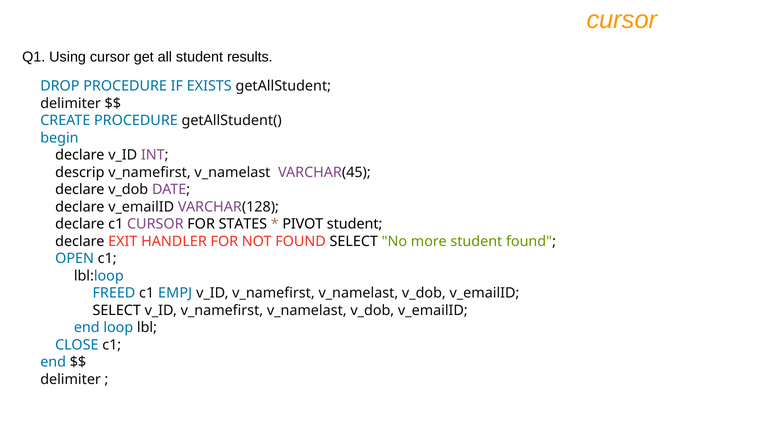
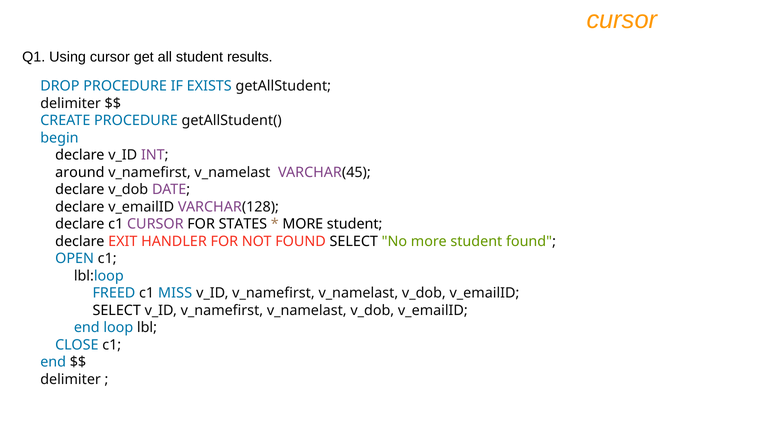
descrip: descrip -> around
PIVOT at (303, 224): PIVOT -> MORE
EMPJ: EMPJ -> MISS
